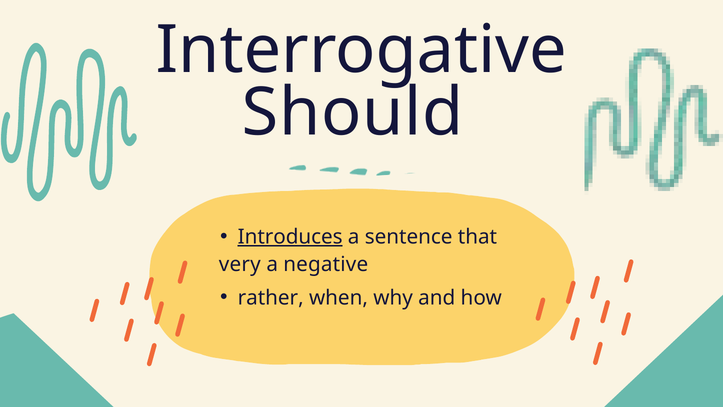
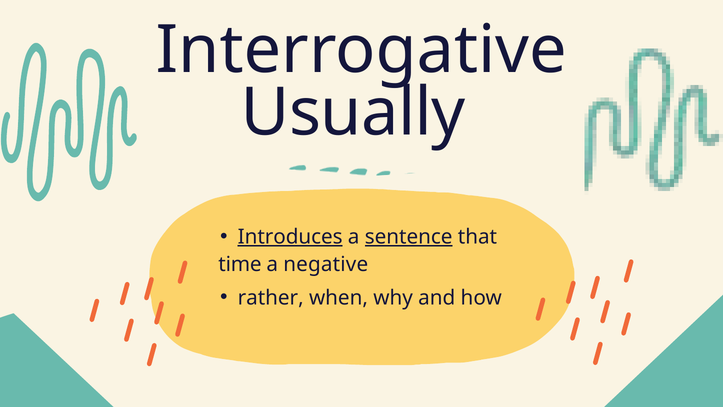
Should: Should -> Usually
sentence underline: none -> present
very: very -> time
